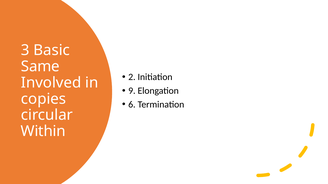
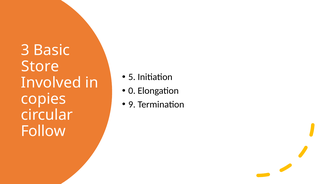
Same: Same -> Store
2: 2 -> 5
9: 9 -> 0
6: 6 -> 9
Within: Within -> Follow
